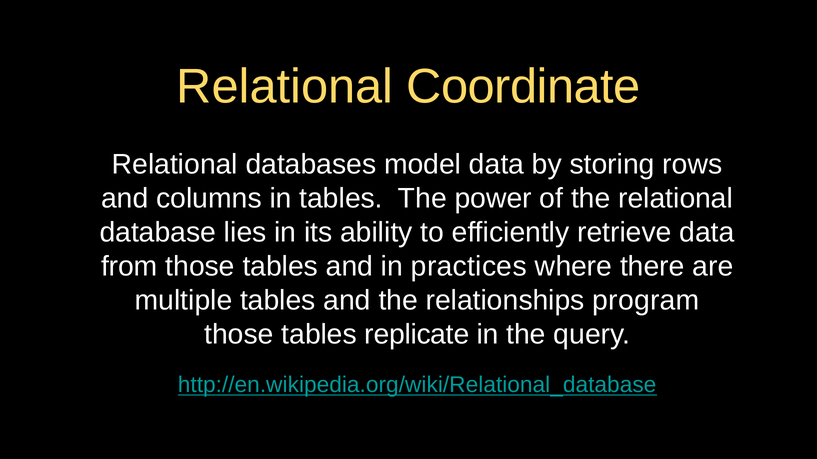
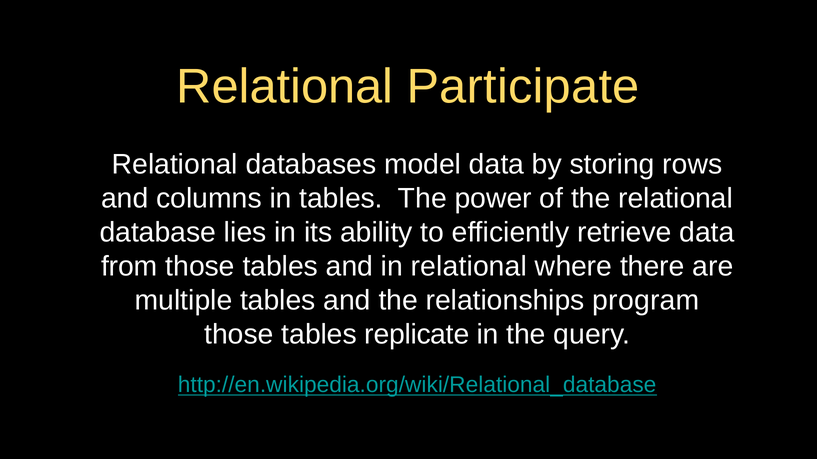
Coordinate: Coordinate -> Participate
in practices: practices -> relational
